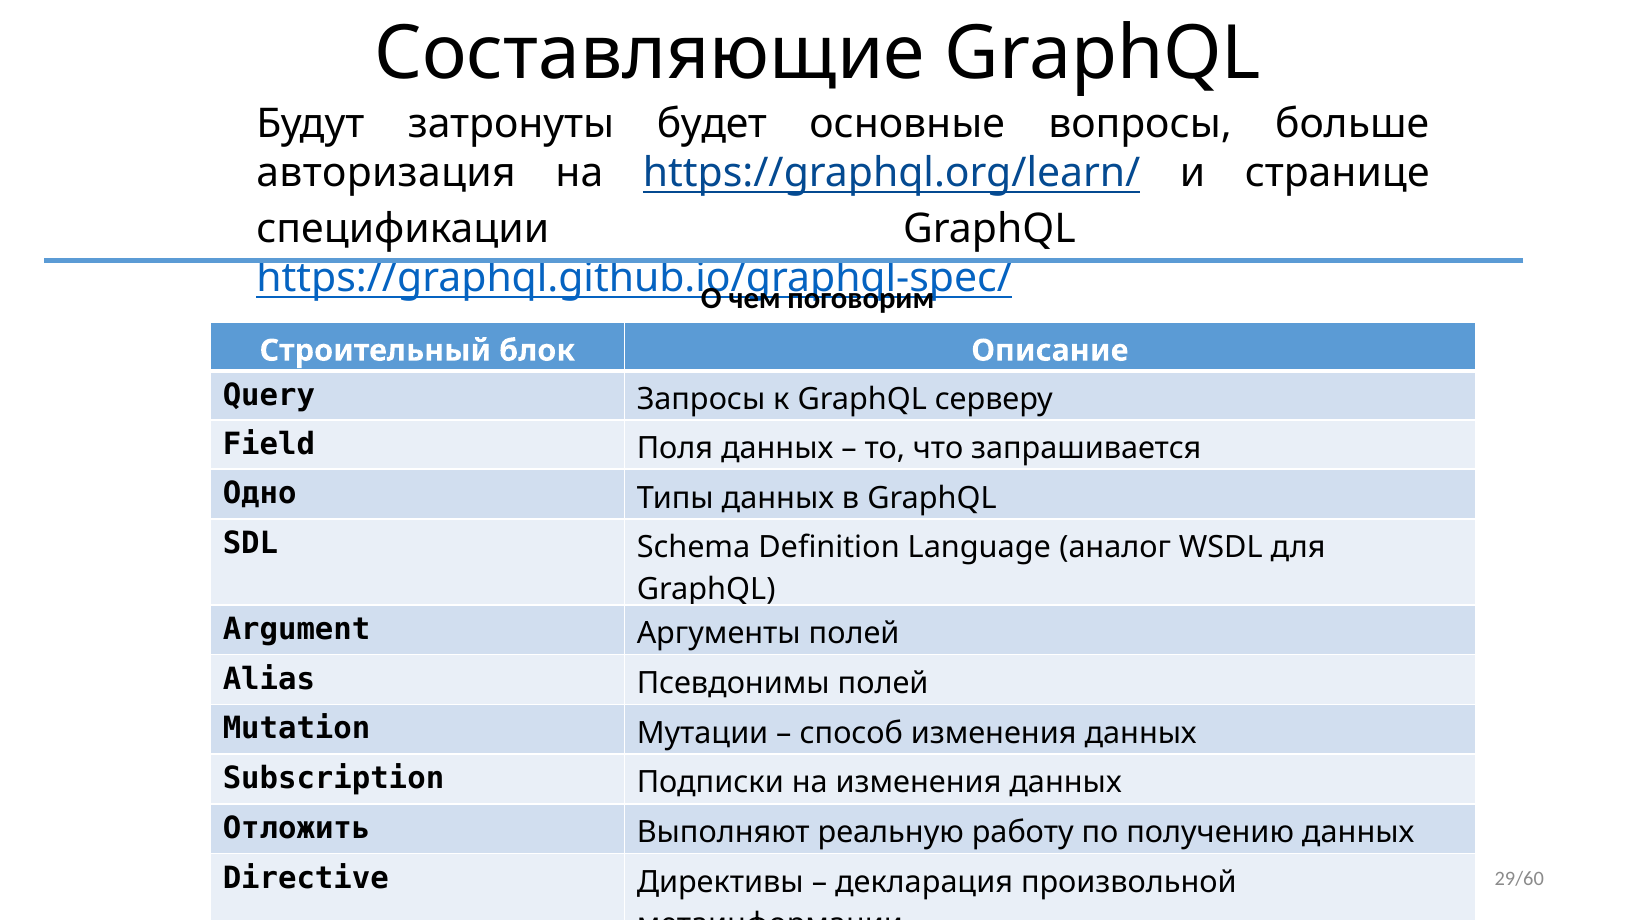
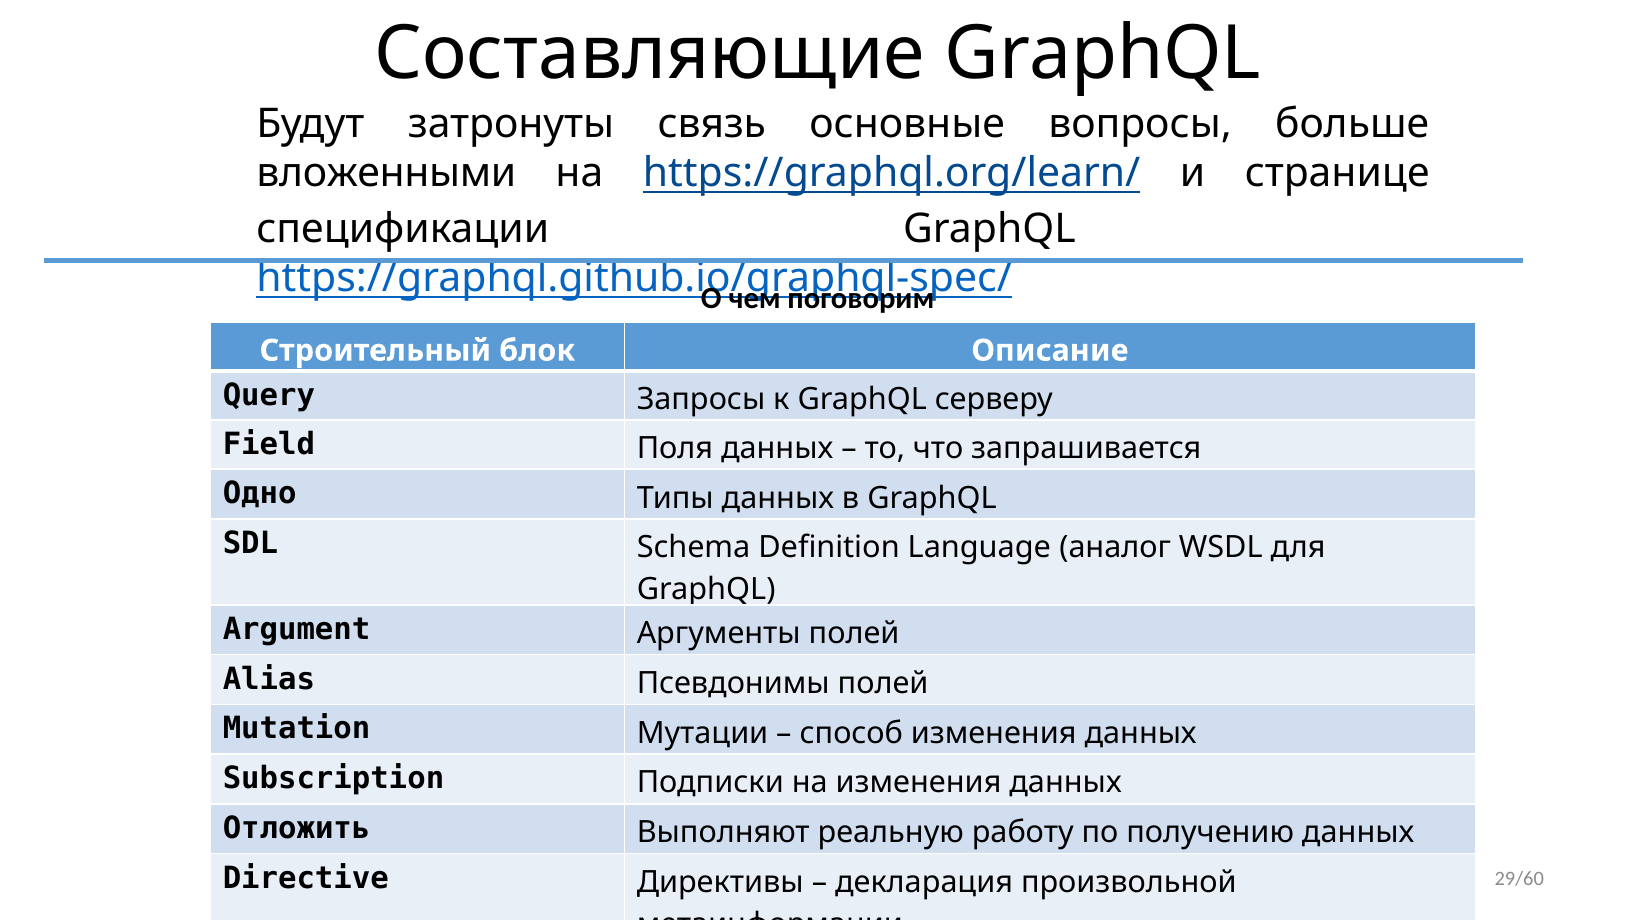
будет: будет -> связь
авторизация: авторизация -> вложенными
